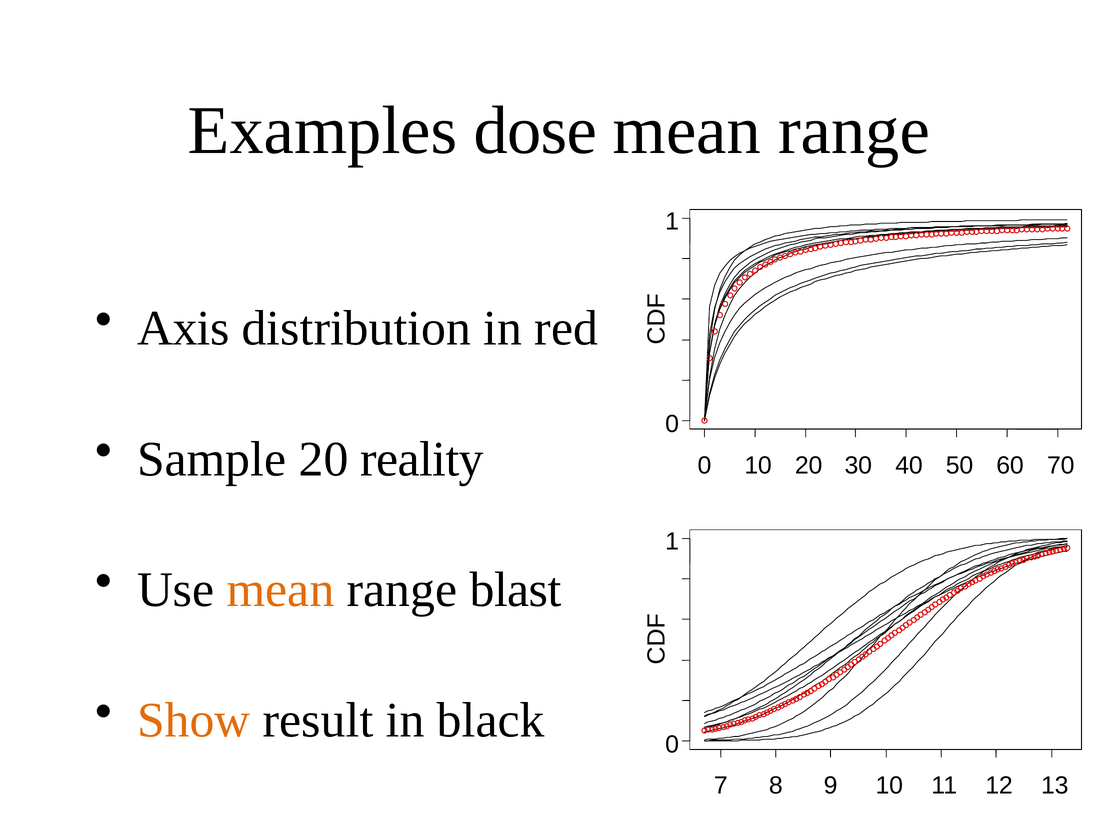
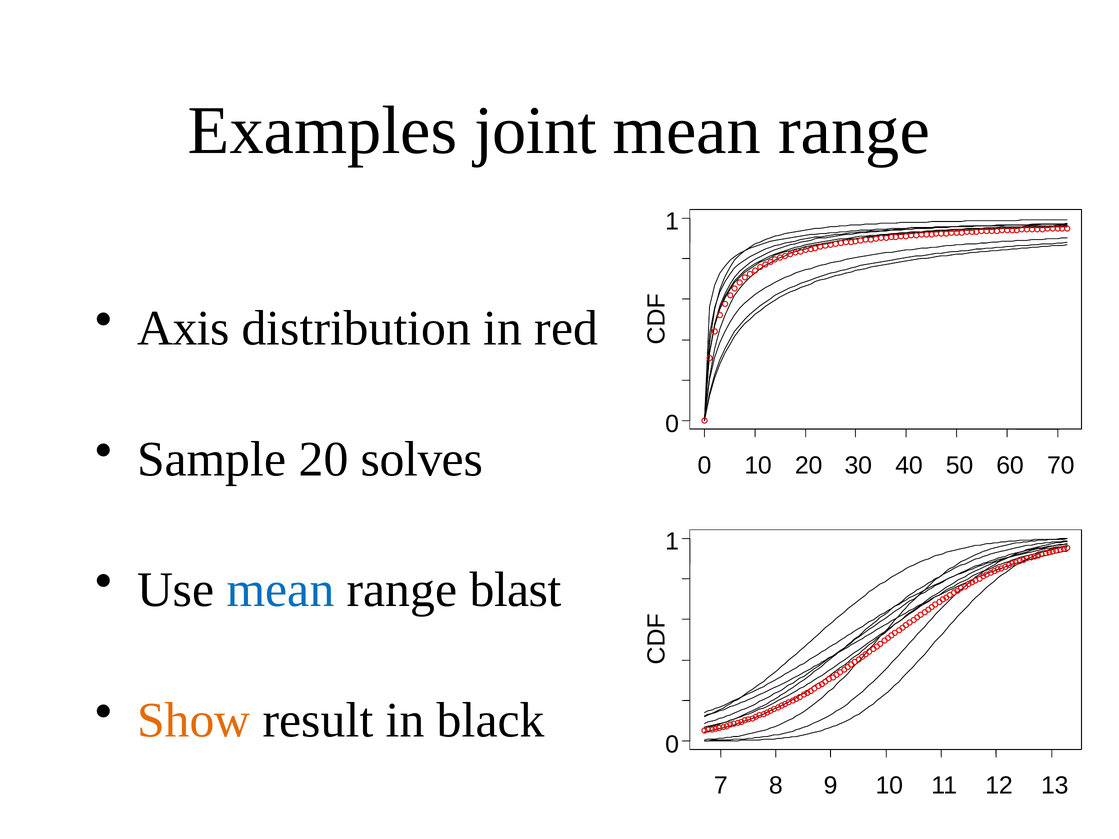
dose: dose -> joint
reality: reality -> solves
mean at (281, 590) colour: orange -> blue
